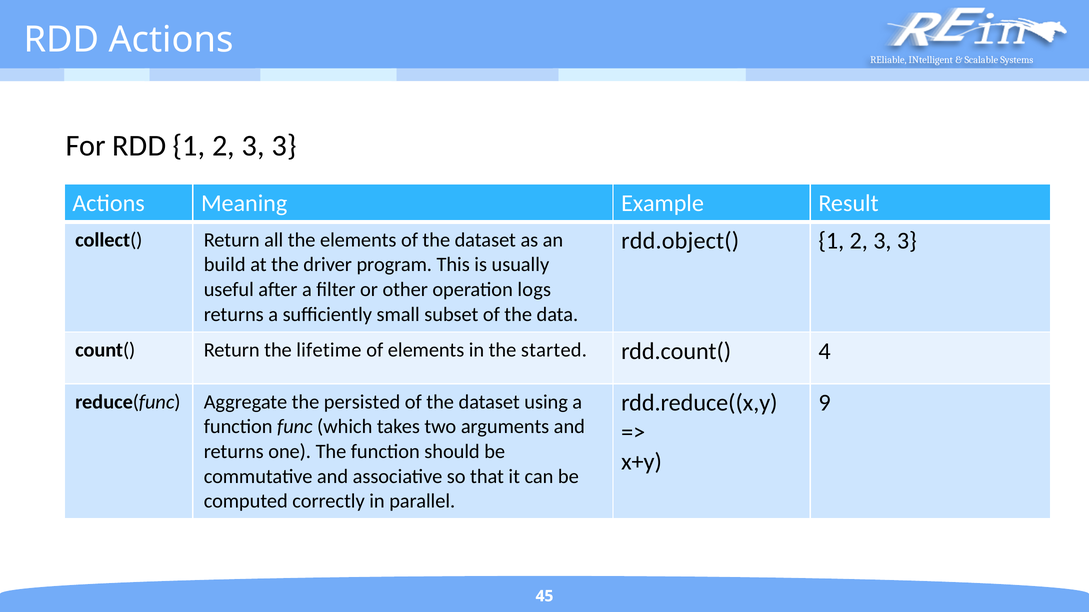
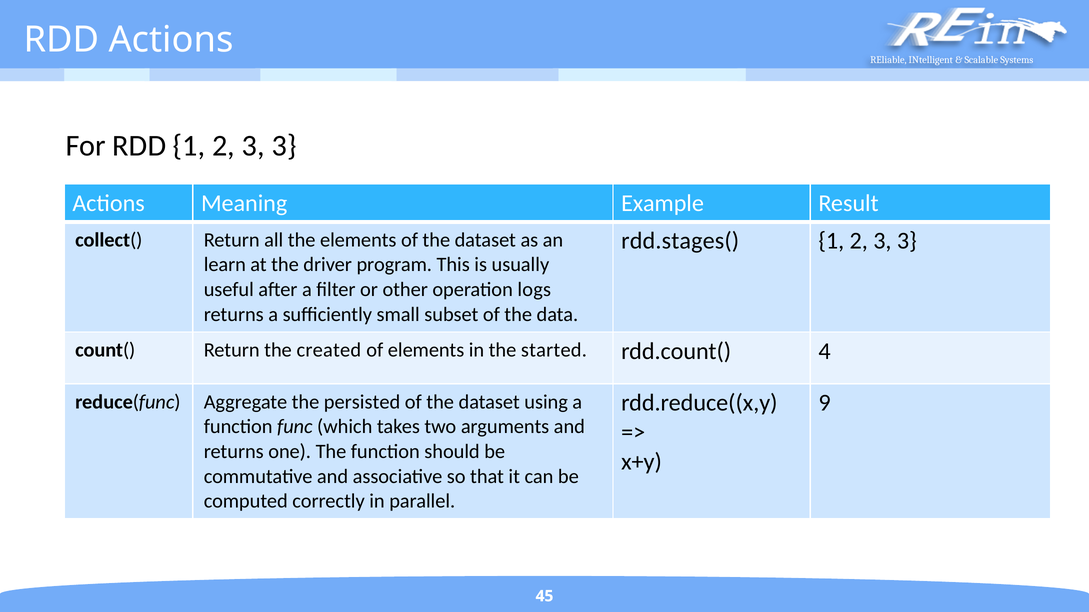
rdd.object(: rdd.object( -> rdd.stages(
build: build -> learn
lifetime: lifetime -> created
